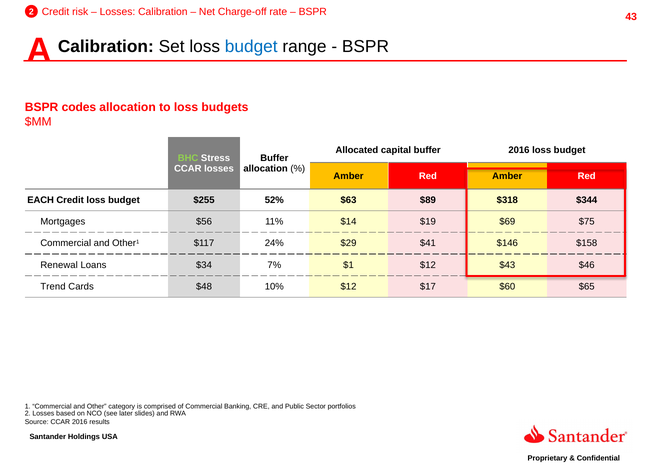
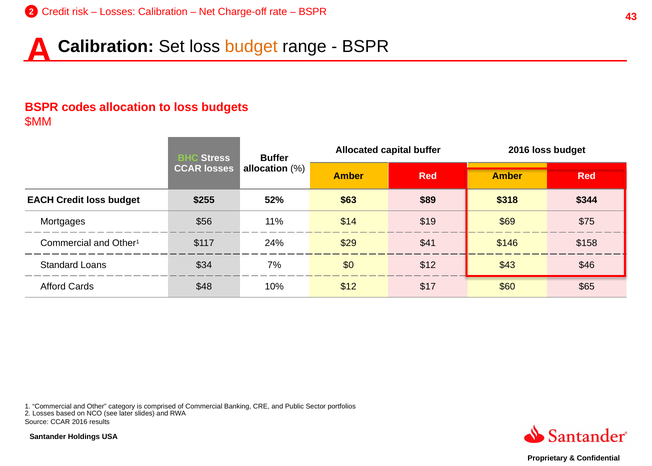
budget at (251, 47) colour: blue -> orange
Renewal: Renewal -> Standard
$1: $1 -> $0
Trend: Trend -> Afford
